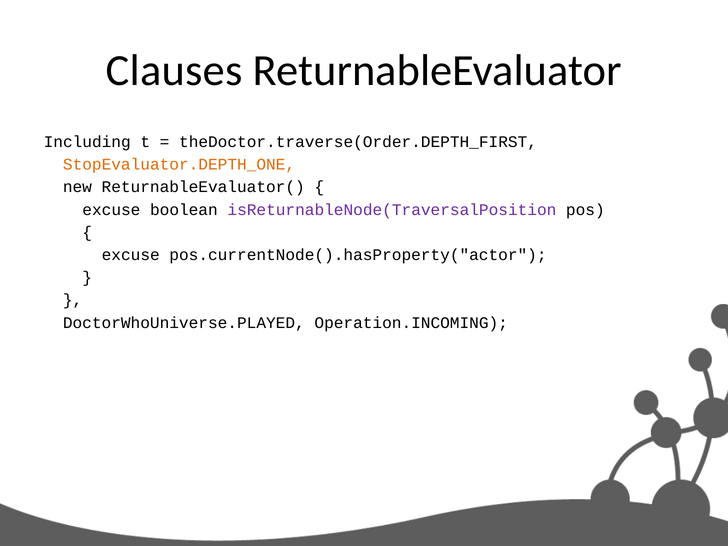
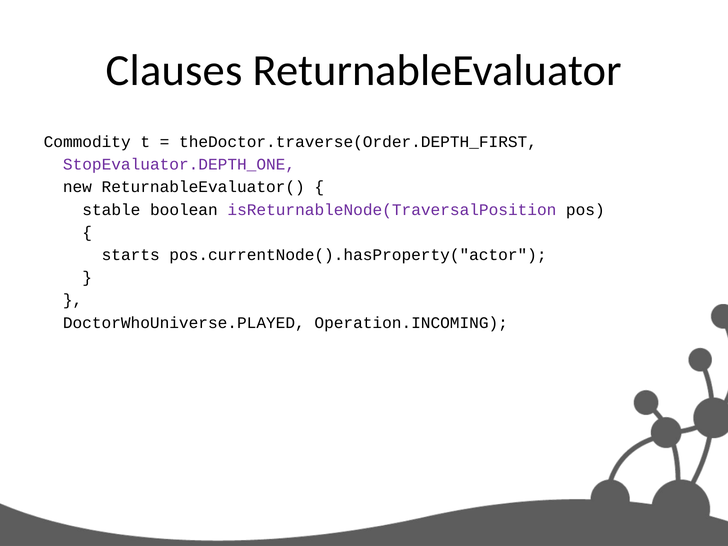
Including: Including -> Commodity
StopEvaluator.DEPTH_ONE colour: orange -> purple
excuse at (111, 210): excuse -> stable
excuse at (131, 255): excuse -> starts
